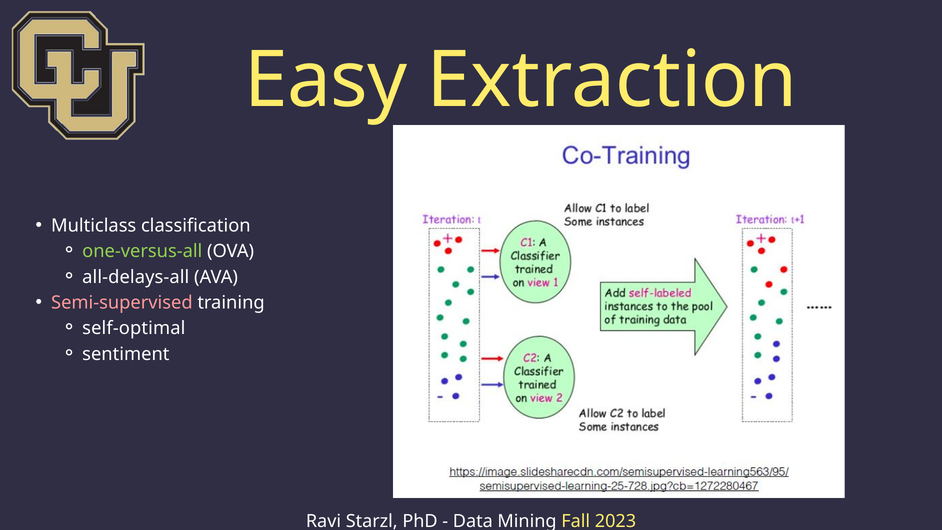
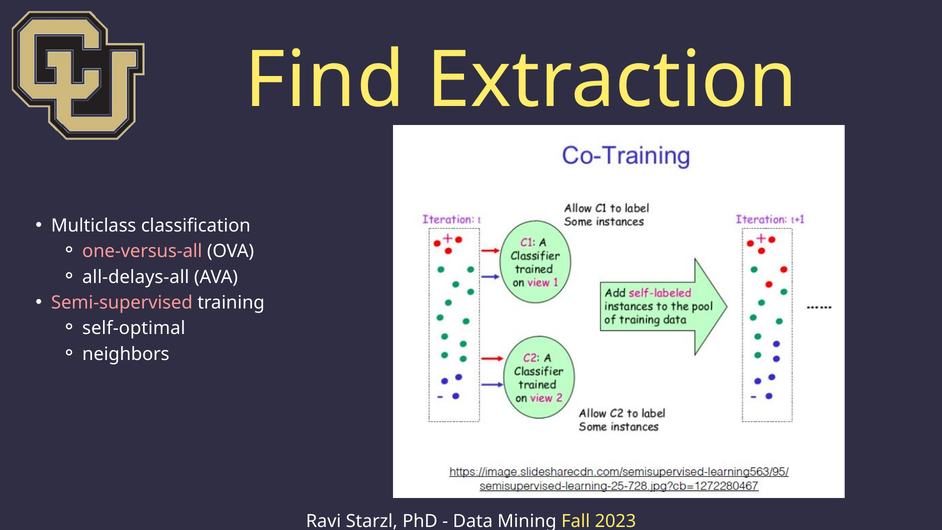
Easy: Easy -> Find
one-versus-all colour: light green -> pink
sentiment: sentiment -> neighbors
